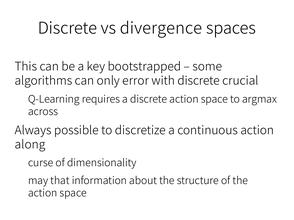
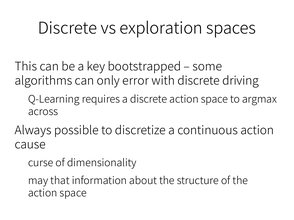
divergence: divergence -> exploration
crucial: crucial -> driving
along: along -> cause
